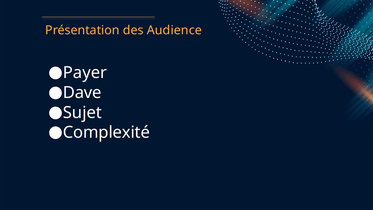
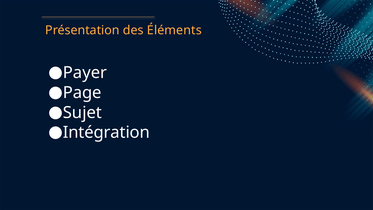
Audience: Audience -> Éléments
Dave: Dave -> Page
Complexité: Complexité -> Intégration
